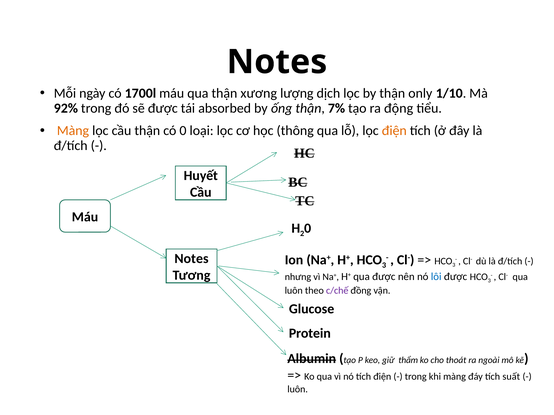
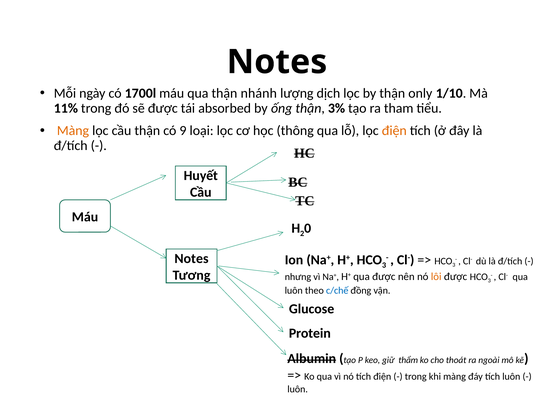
xương: xương -> nhánh
92%: 92% -> 11%
7%: 7% -> 3%
động: động -> tham
có 0: 0 -> 9
lôi colour: blue -> orange
c/chế colour: purple -> blue
tích suất: suất -> luôn
